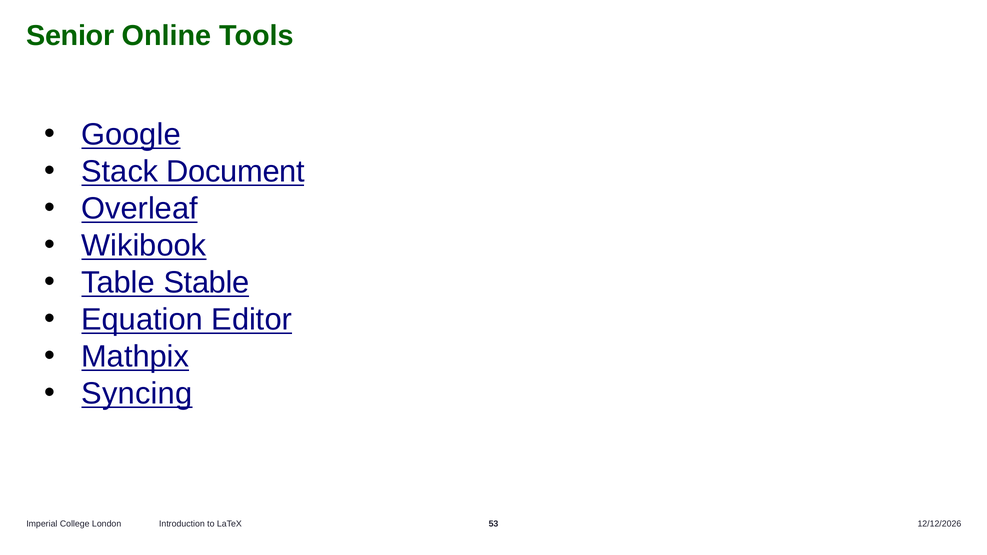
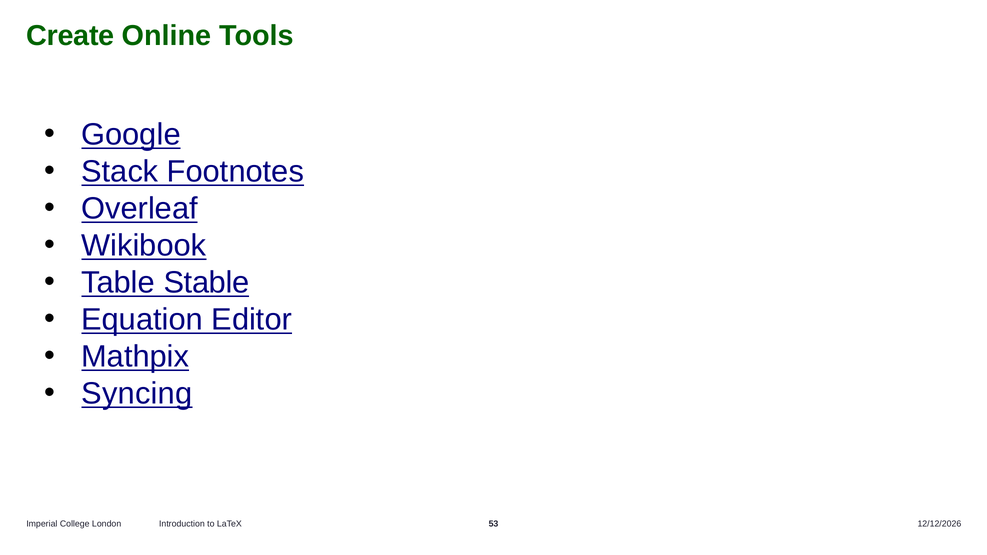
Senior: Senior -> Create
Document: Document -> Footnotes
